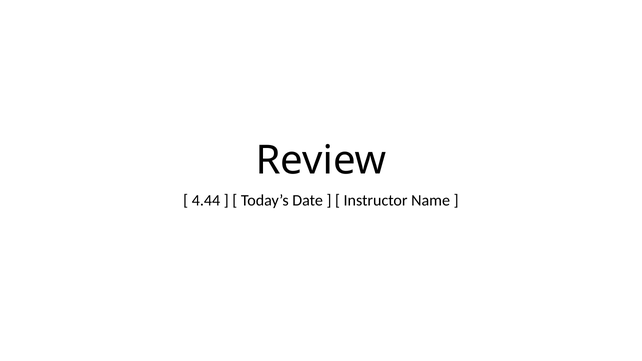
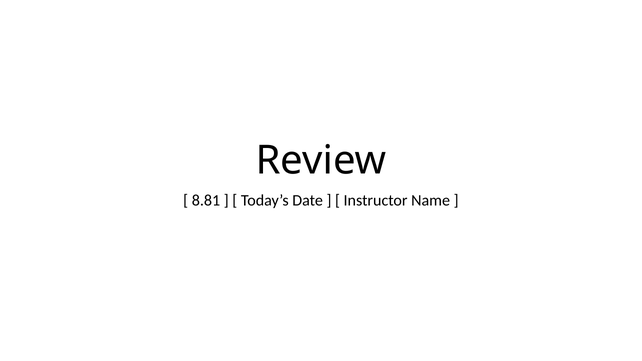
4.44: 4.44 -> 8.81
